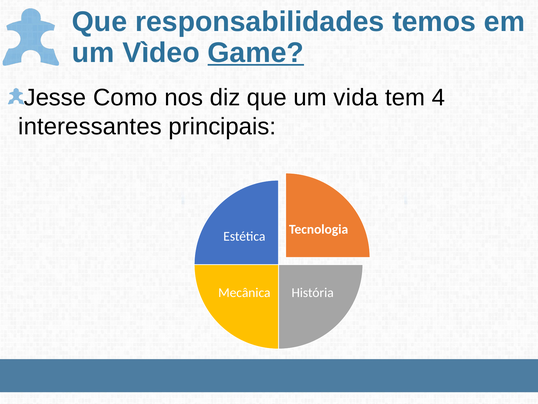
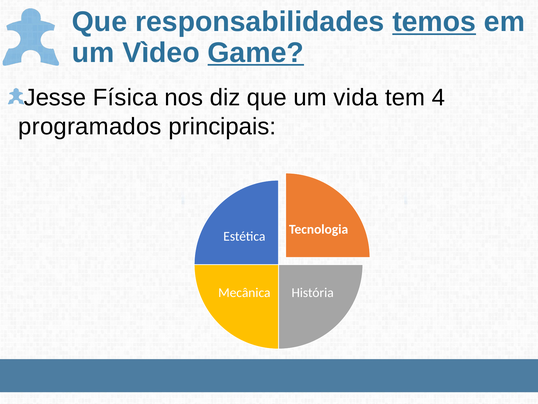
temos underline: none -> present
Como: Como -> Física
interessantes: interessantes -> programados
